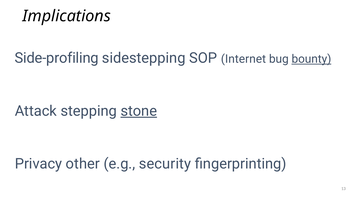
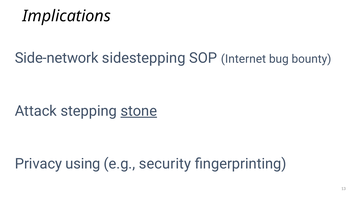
Side-profiling: Side-profiling -> Side-network
bounty underline: present -> none
other: other -> using
